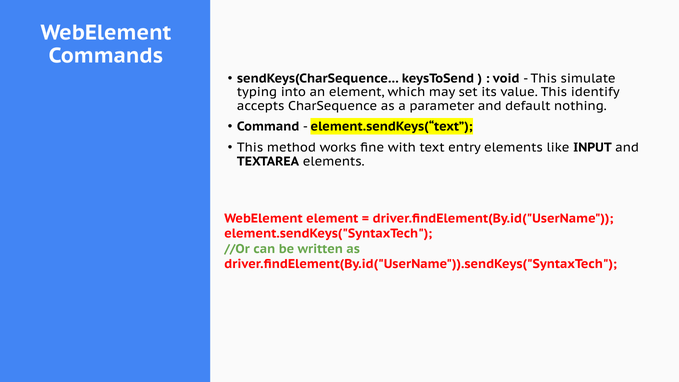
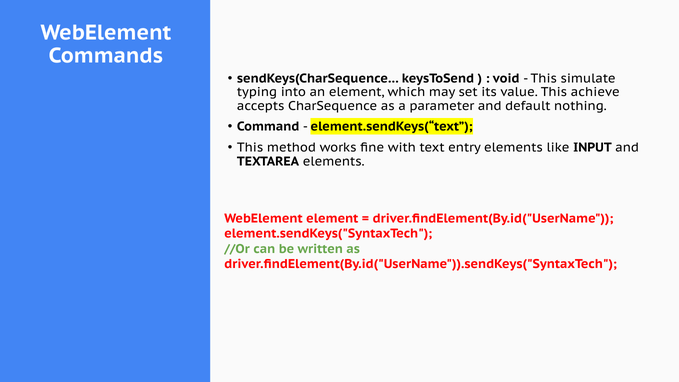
identify: identify -> achieve
